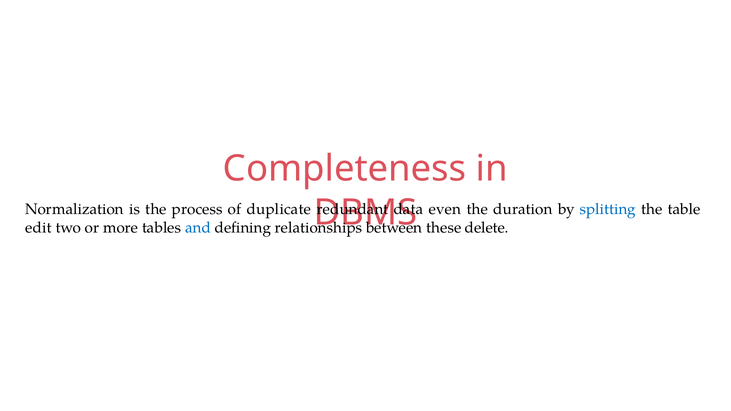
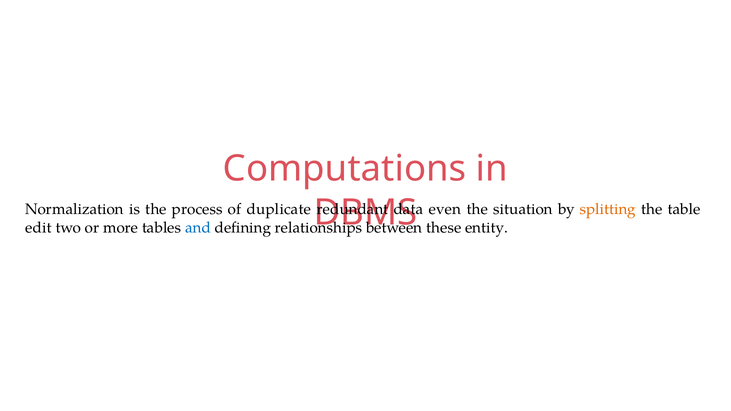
Completeness: Completeness -> Computations
duration: duration -> situation
splitting colour: blue -> orange
delete: delete -> entity
